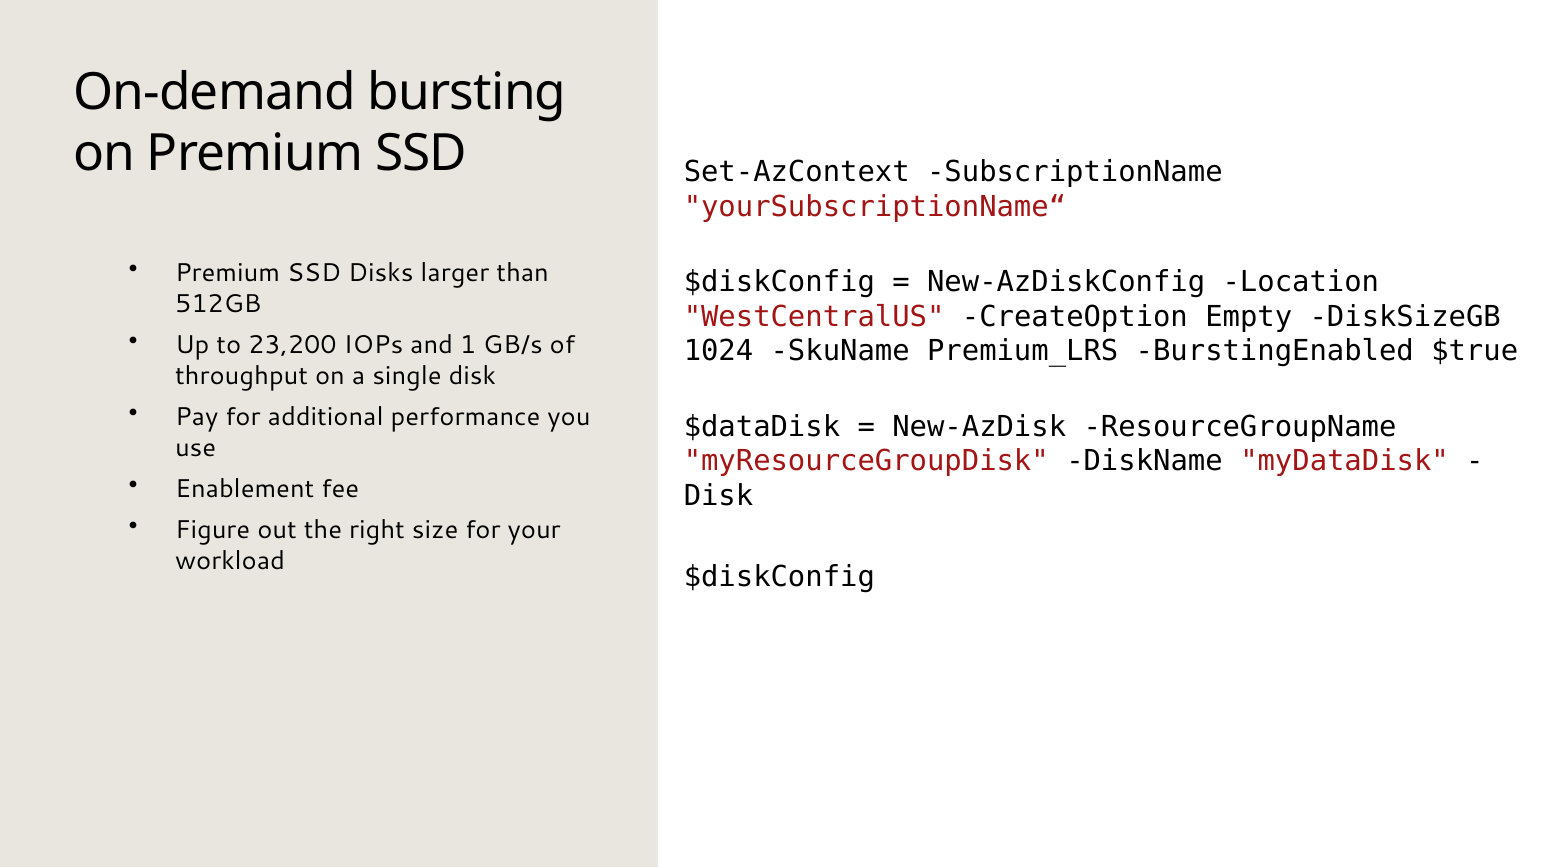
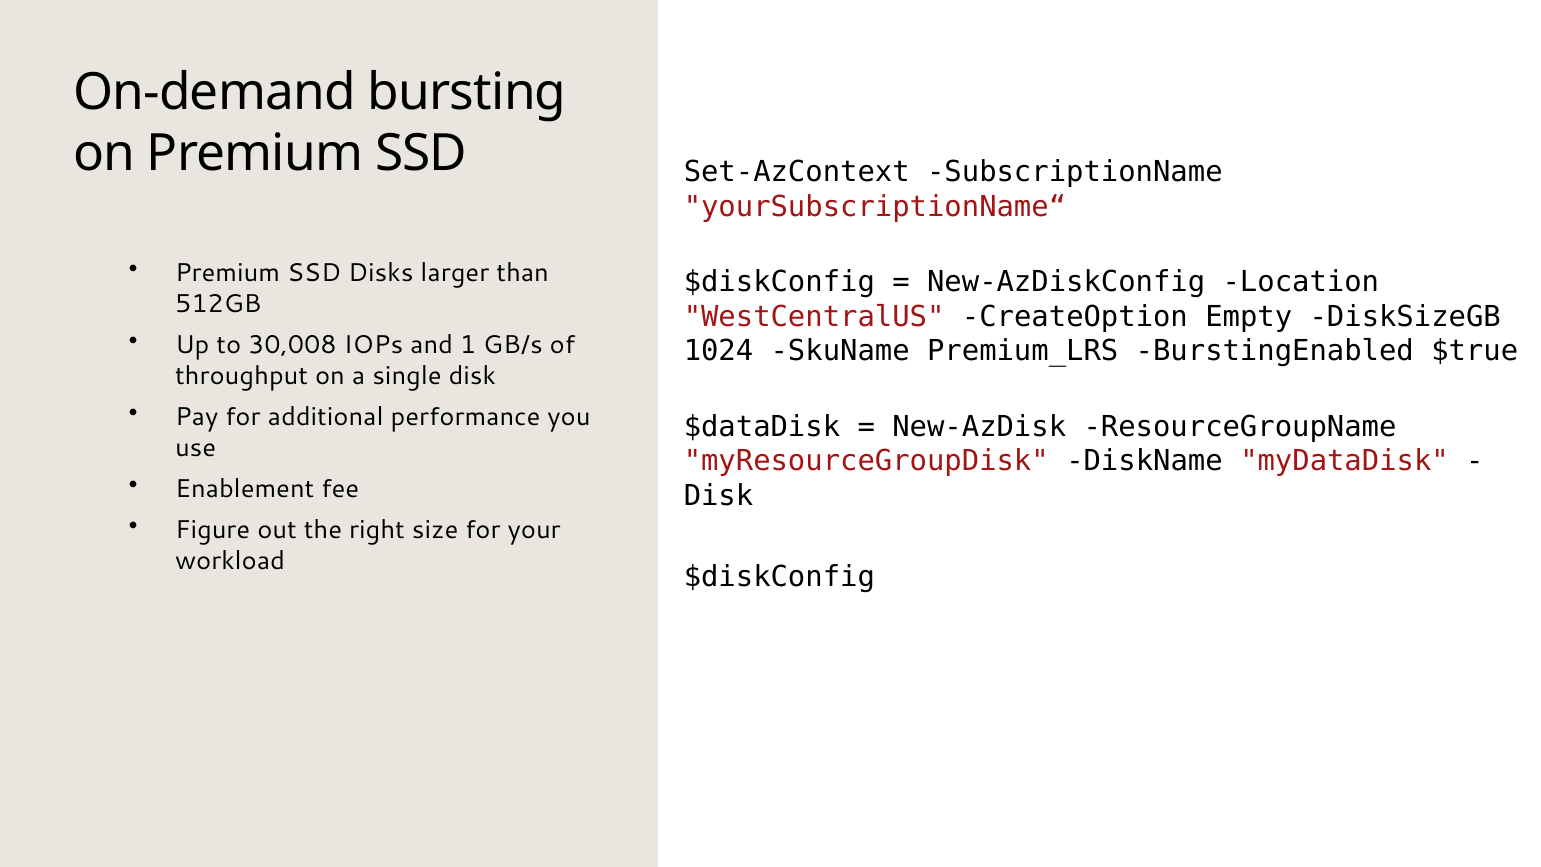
23,200: 23,200 -> 30,008
